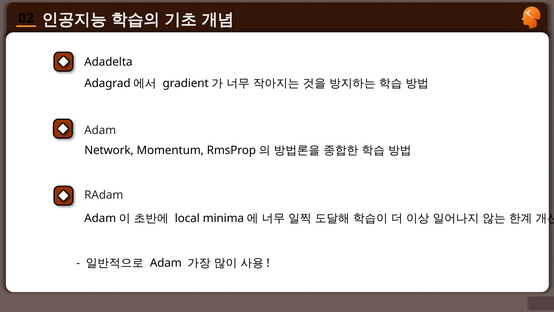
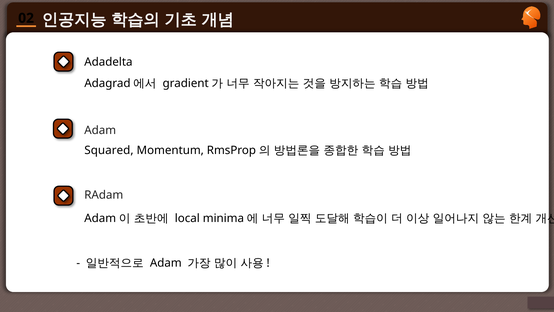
Network: Network -> Squared
